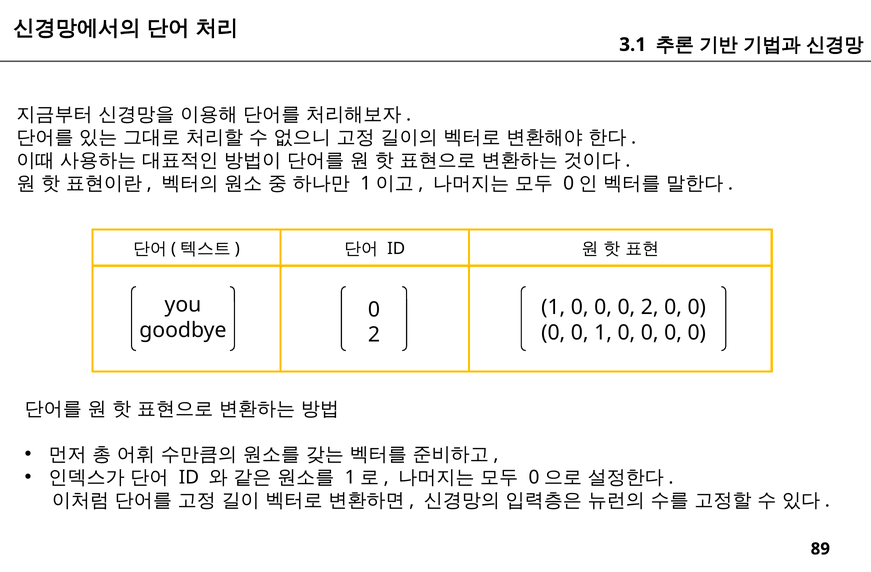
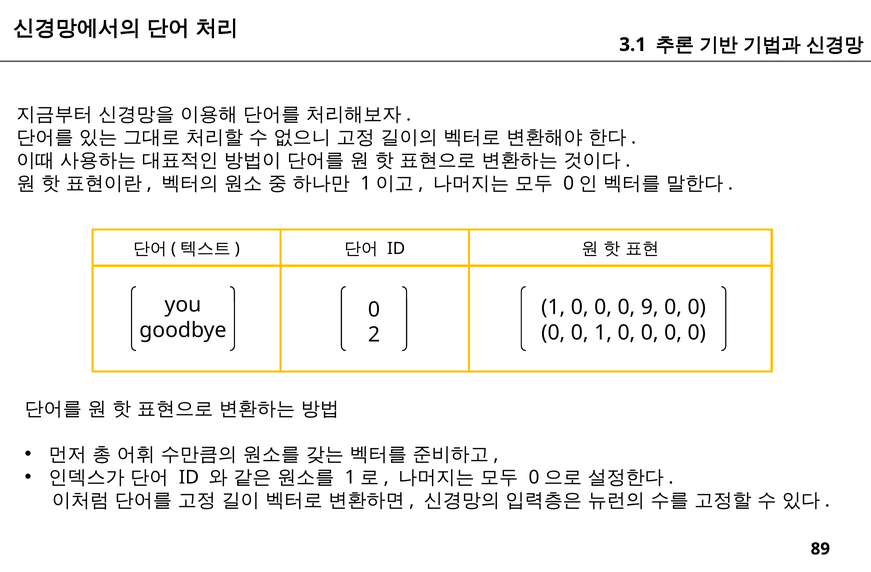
0 0 2: 2 -> 9
